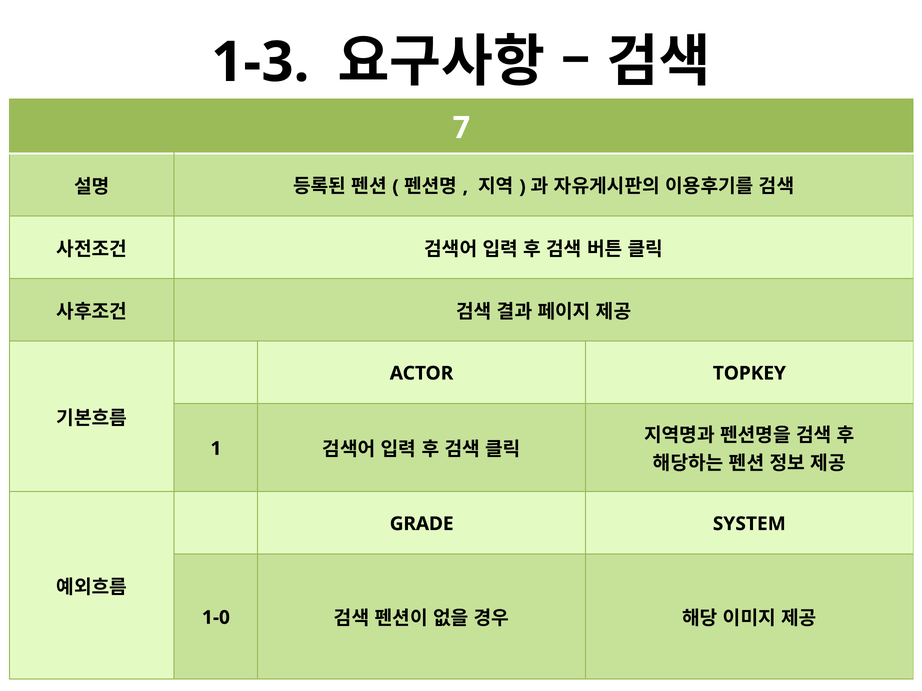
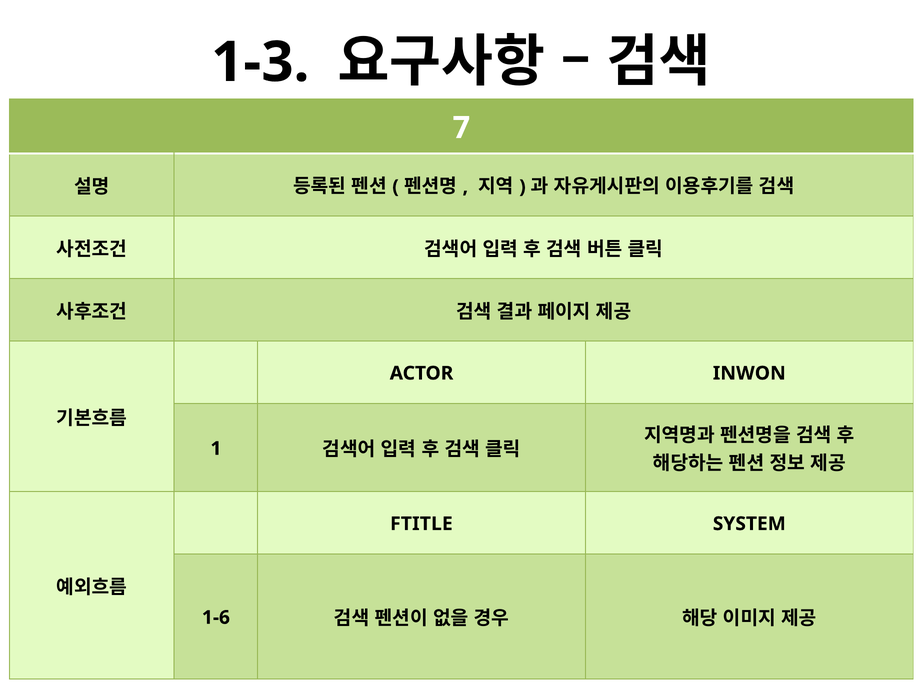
TOPKEY: TOPKEY -> INWON
GRADE: GRADE -> FTITLE
1-0: 1-0 -> 1-6
